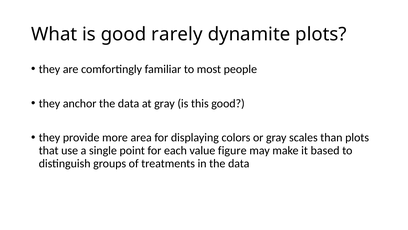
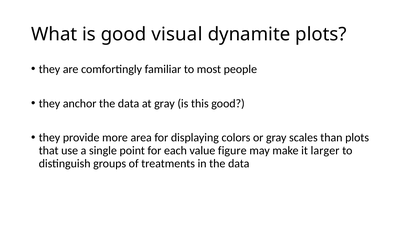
rarely: rarely -> visual
based: based -> larger
